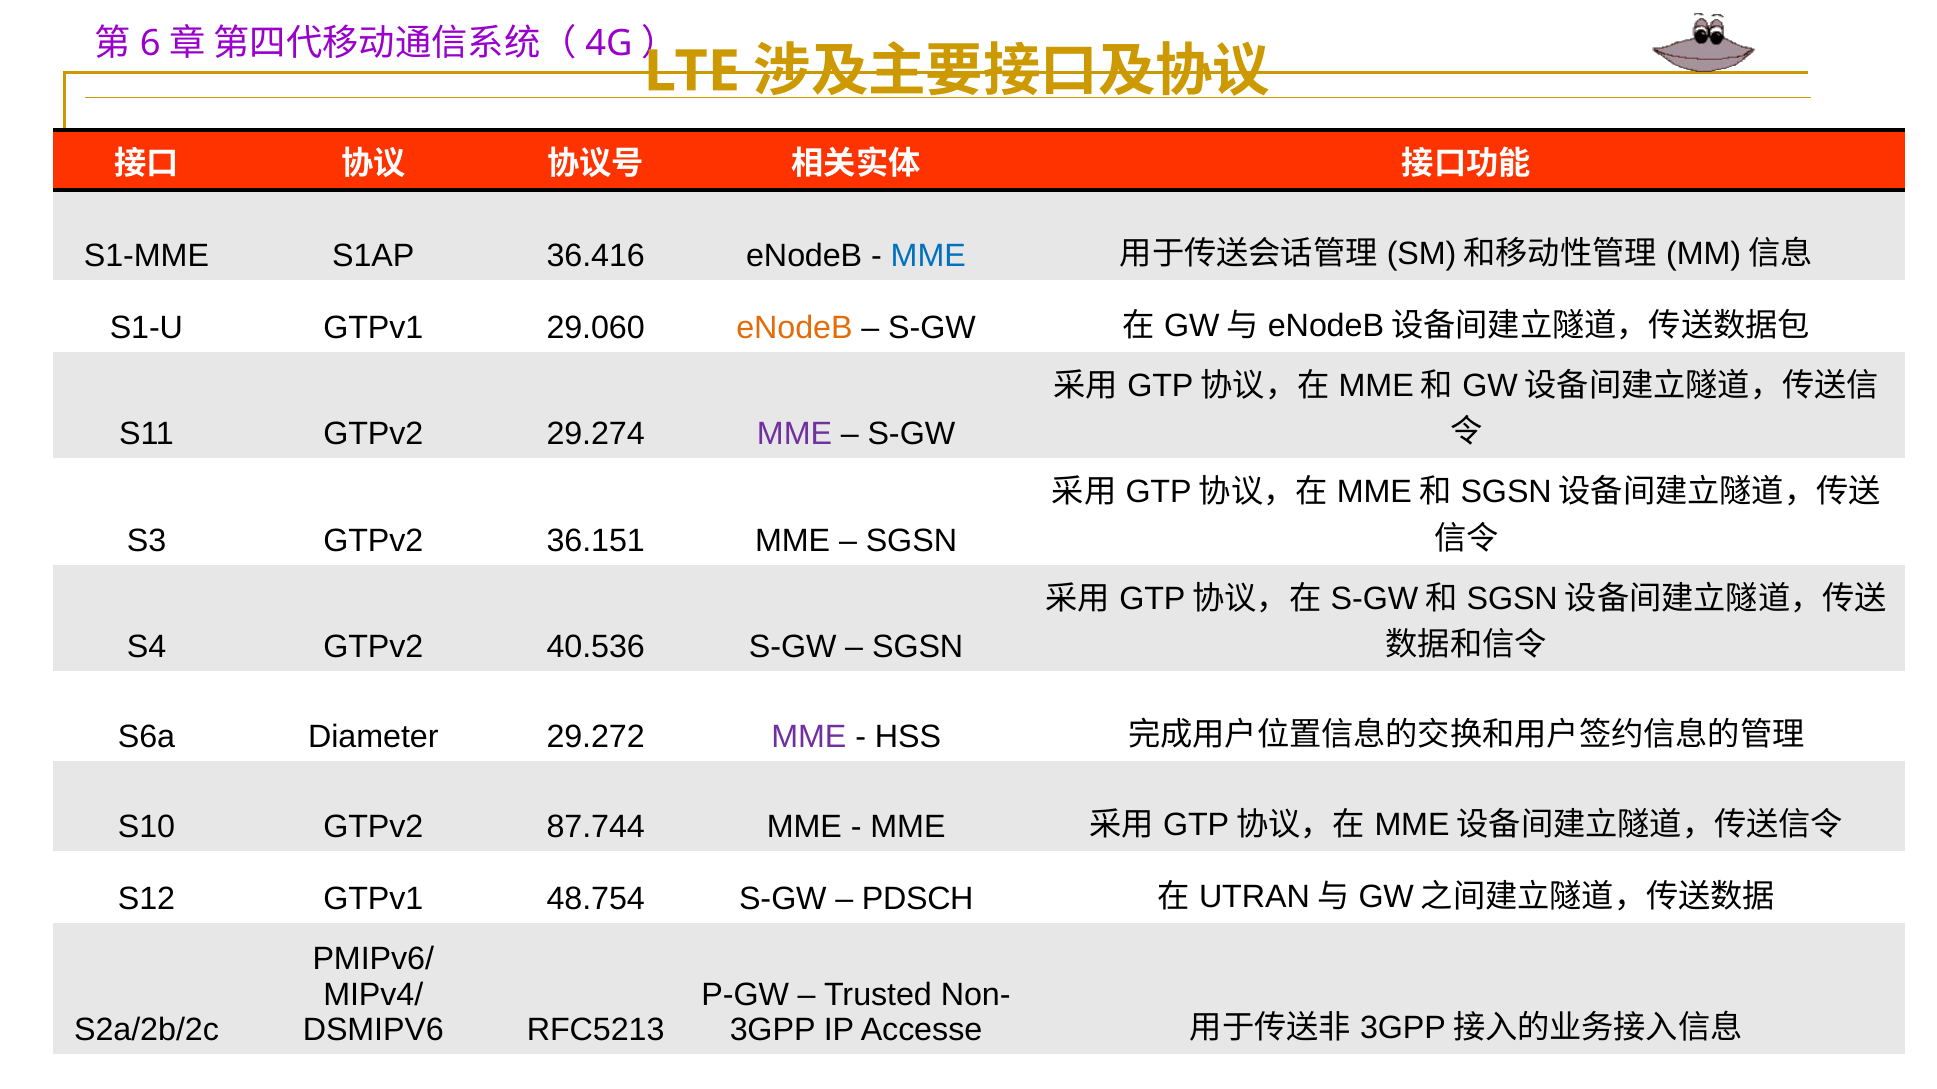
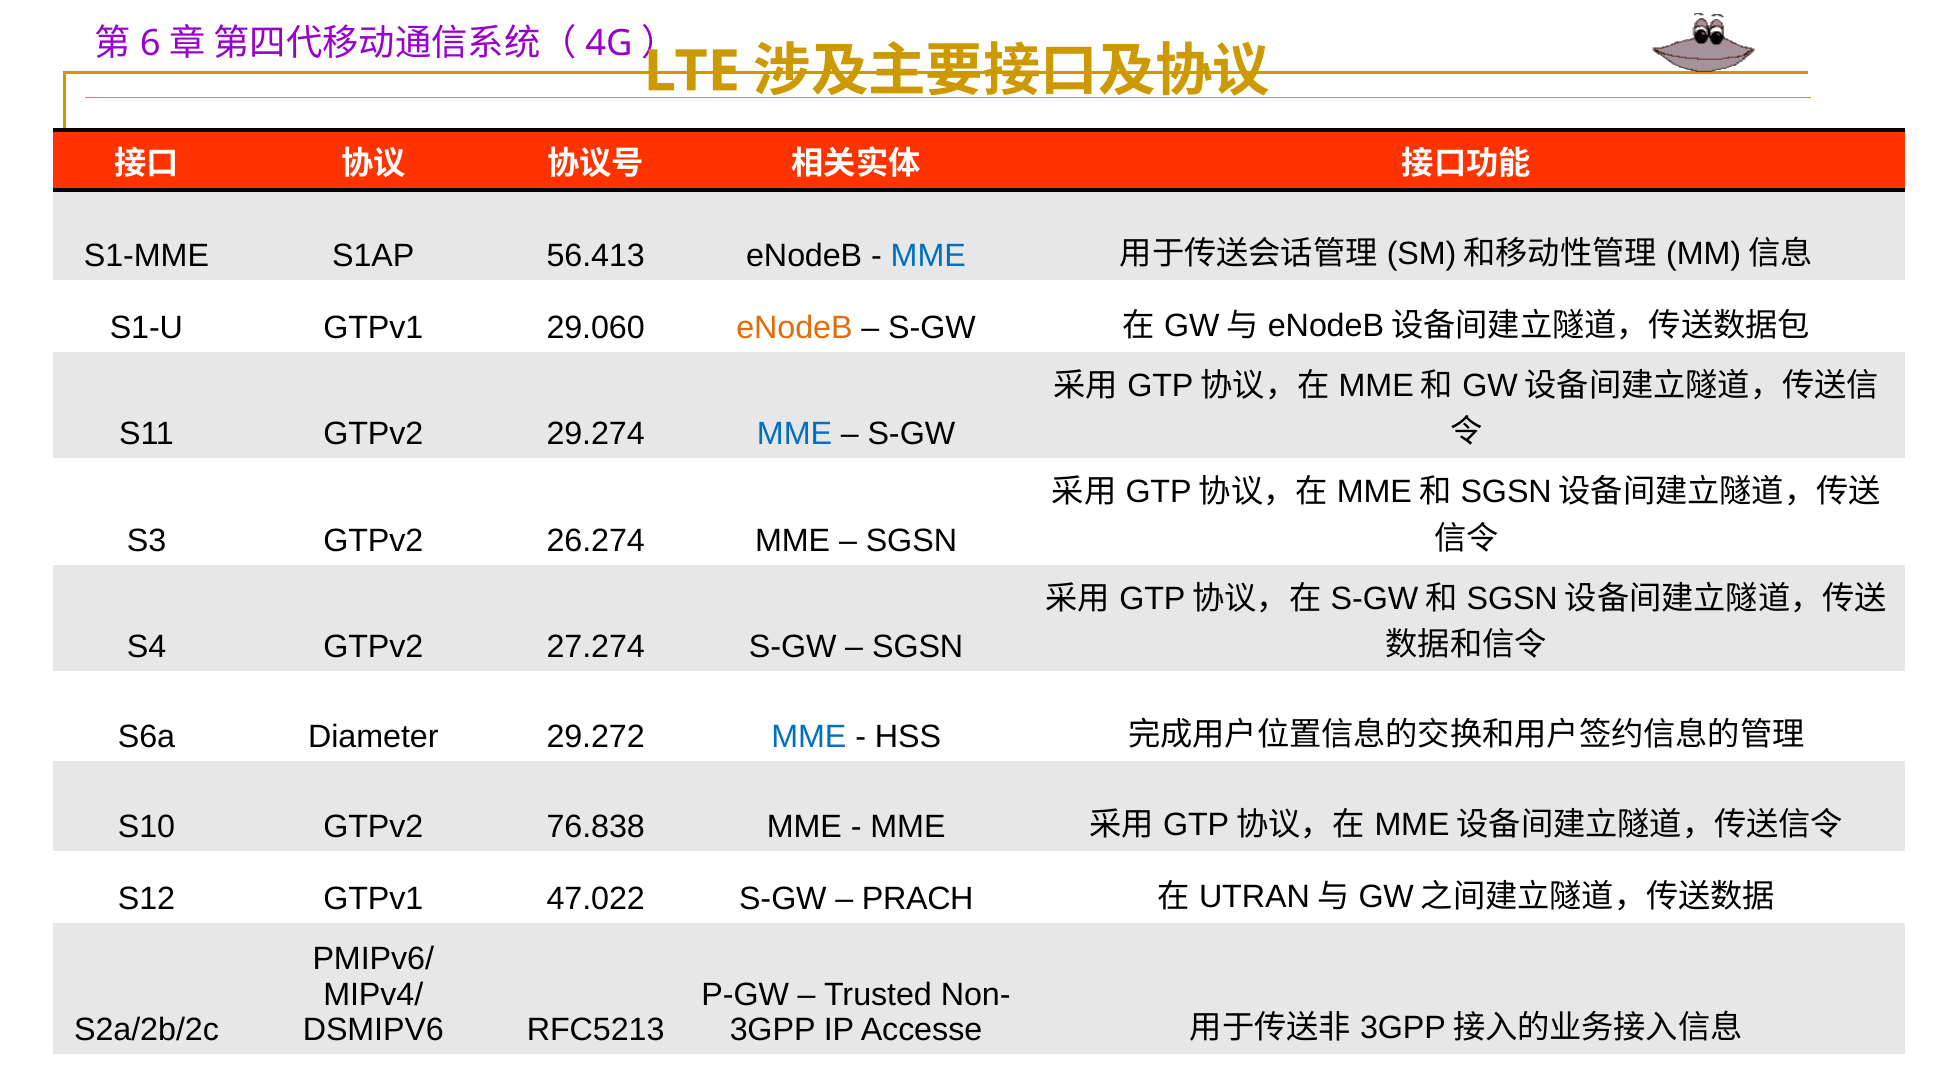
36.416: 36.416 -> 56.413
MME at (795, 434) colour: purple -> blue
36.151: 36.151 -> 26.274
40.536: 40.536 -> 27.274
MME at (809, 738) colour: purple -> blue
87.744: 87.744 -> 76.838
48.754: 48.754 -> 47.022
PDSCH: PDSCH -> PRACH
